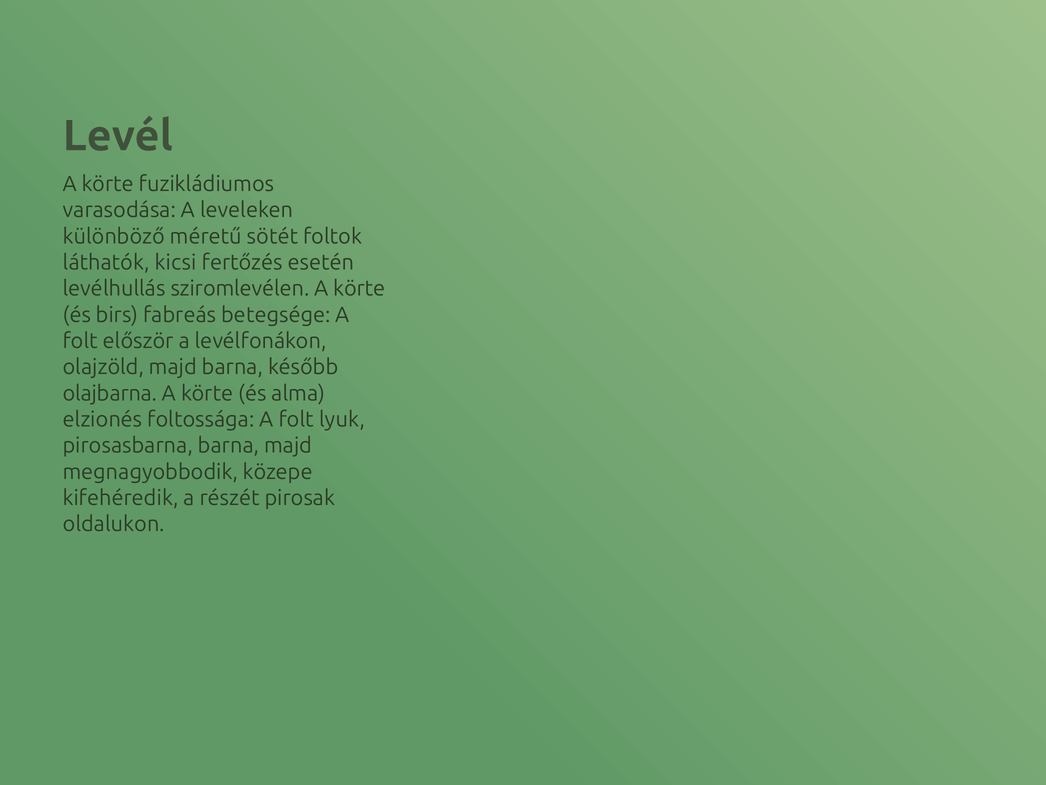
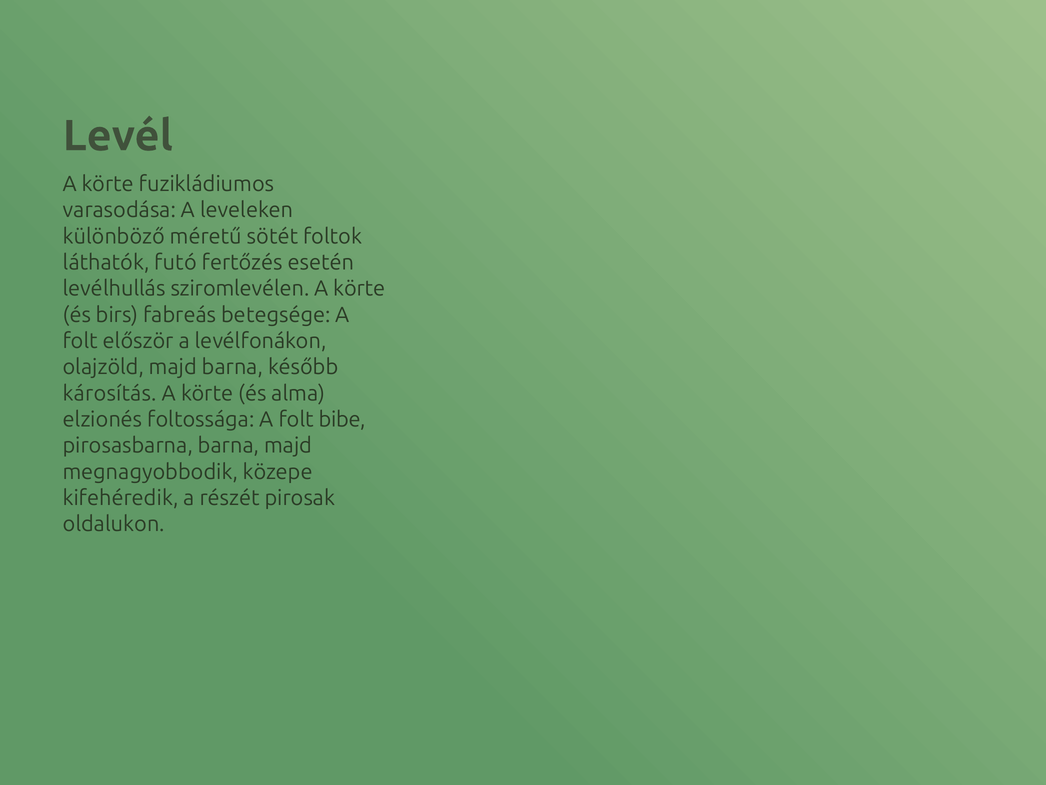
kicsi: kicsi -> futó
olajbarna: olajbarna -> károsítás
lyuk: lyuk -> bibe
